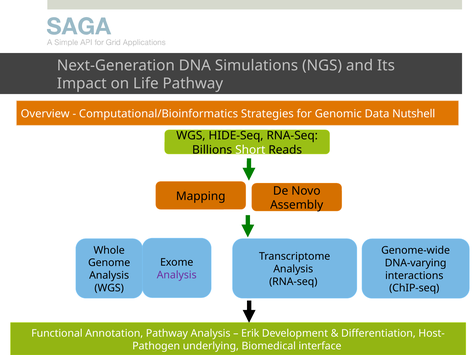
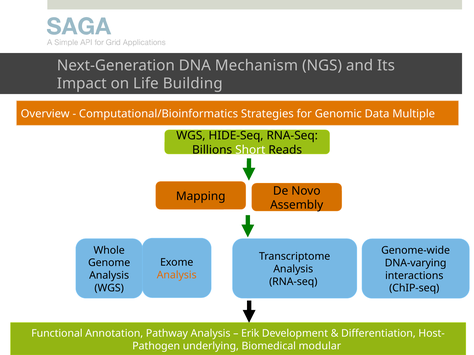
Simulations: Simulations -> Mechanism
Life Pathway: Pathway -> Building
Nutshell: Nutshell -> Multiple
Analysis at (177, 275) colour: purple -> orange
interface: interface -> modular
